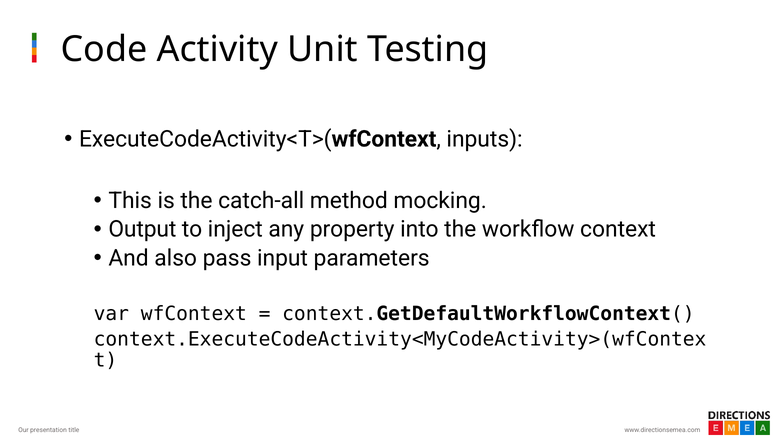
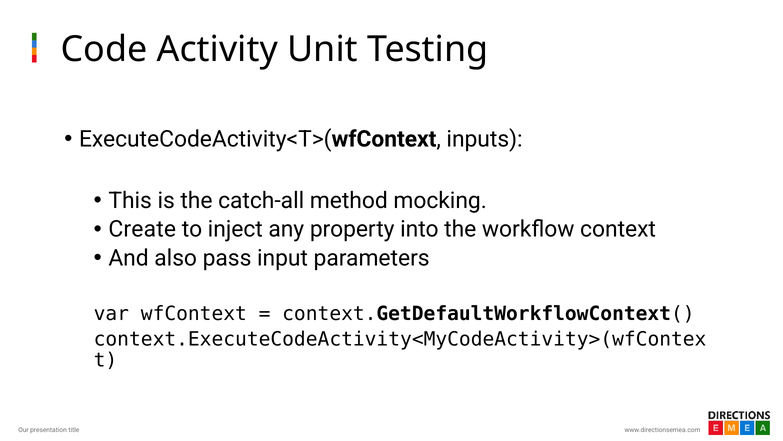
Output: Output -> Create
